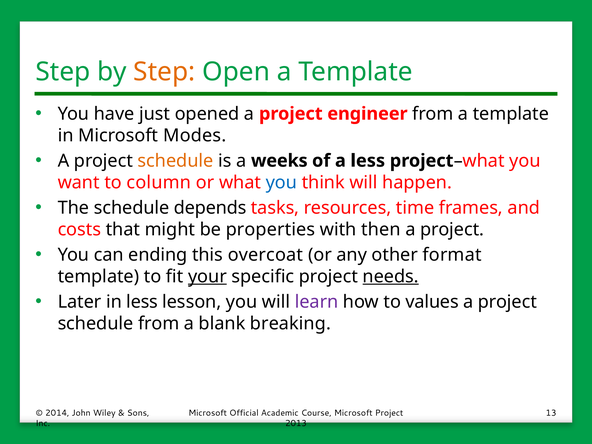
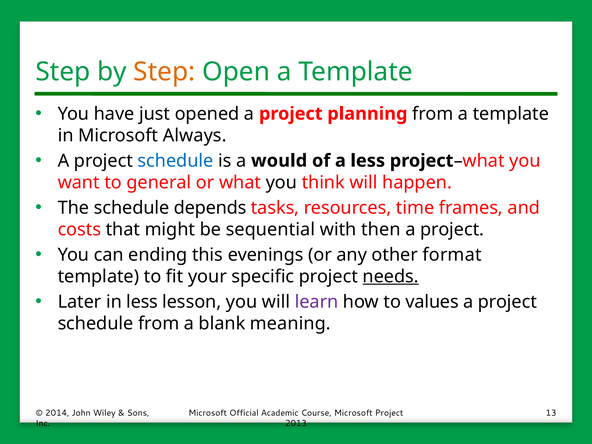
engineer: engineer -> planning
Modes: Modes -> Always
schedule at (176, 161) colour: orange -> blue
weeks: weeks -> would
column: column -> general
you at (281, 182) colour: blue -> black
properties: properties -> sequential
overcoat: overcoat -> evenings
your underline: present -> none
breaking: breaking -> meaning
